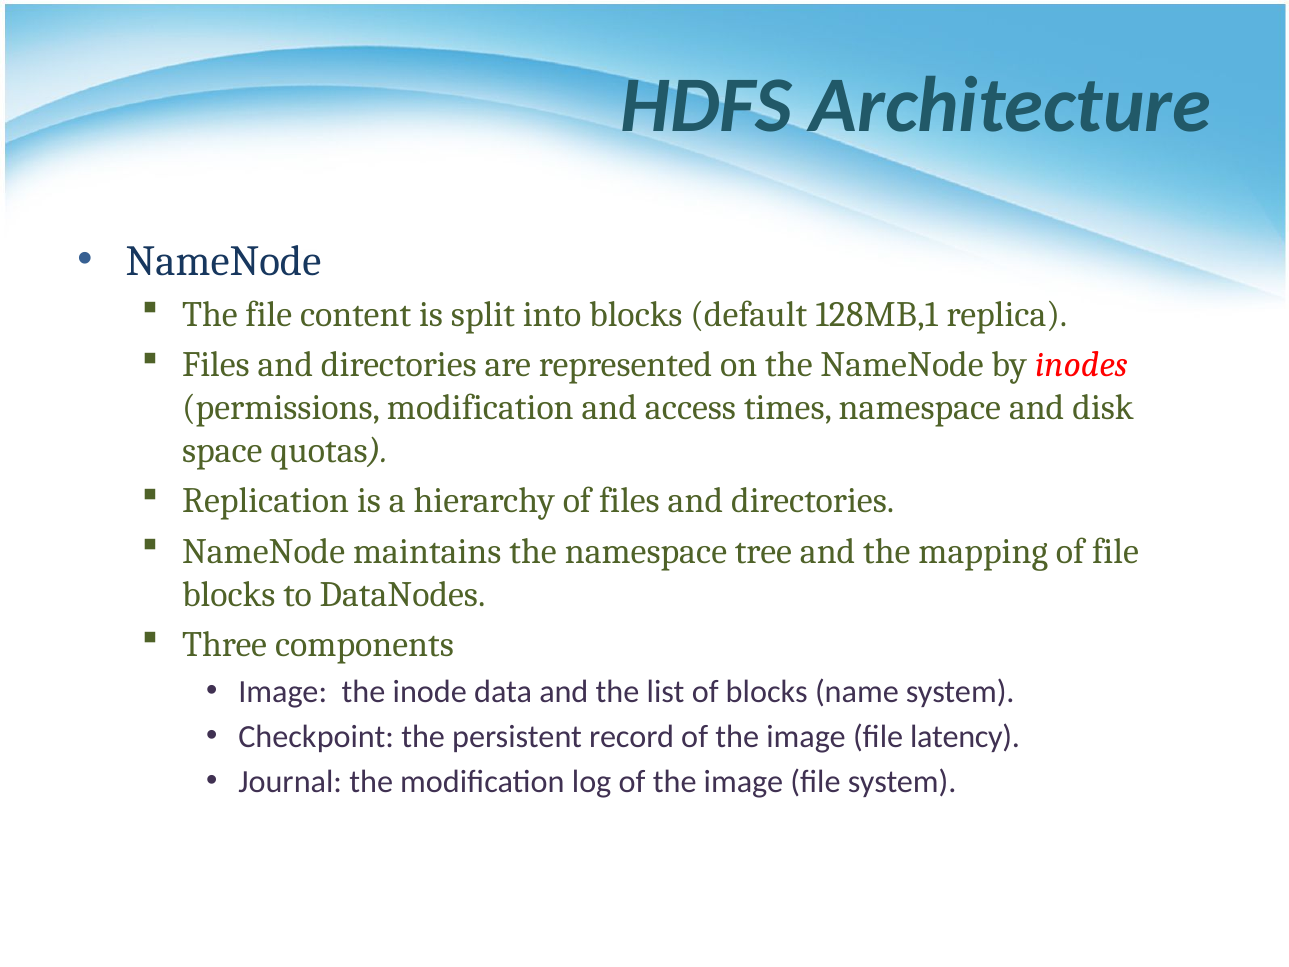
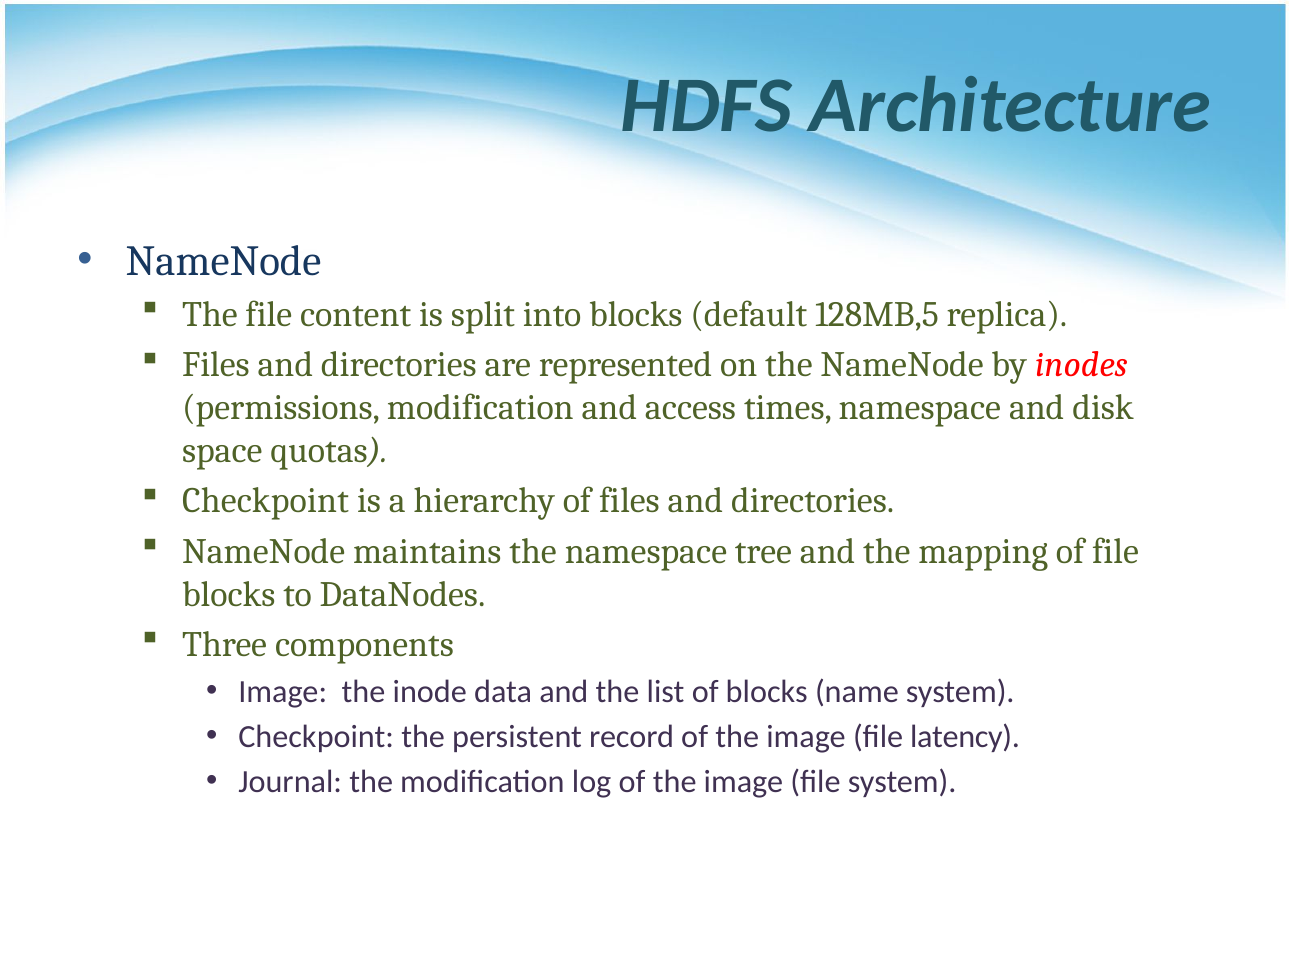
128MB,1: 128MB,1 -> 128MB,5
Replication at (266, 501): Replication -> Checkpoint
